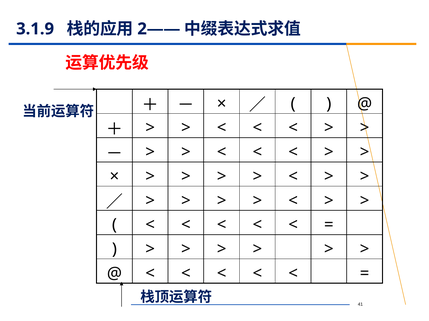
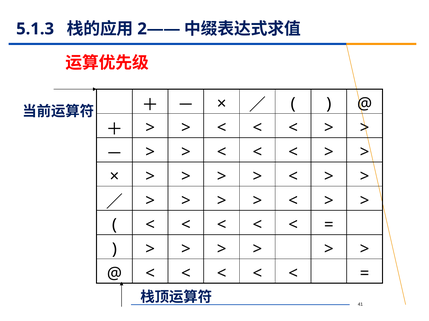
3.1.9: 3.1.9 -> 5.1.3
